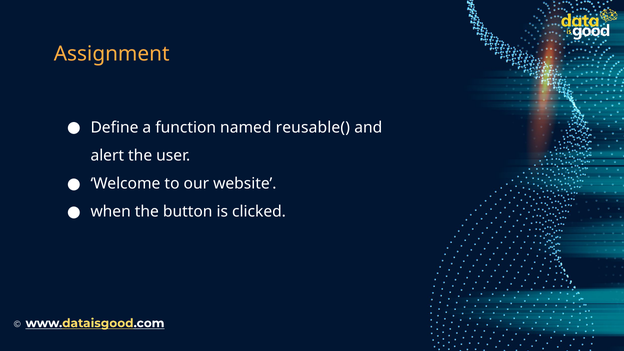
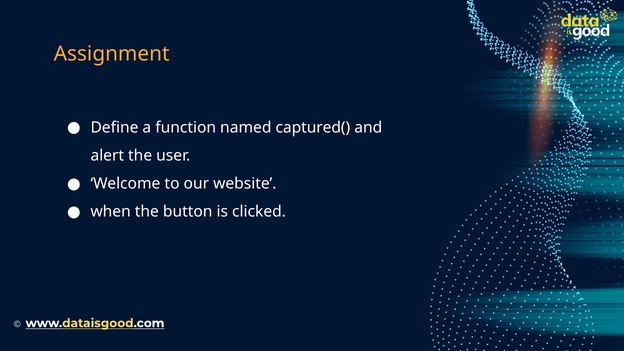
reusable(: reusable( -> captured(
